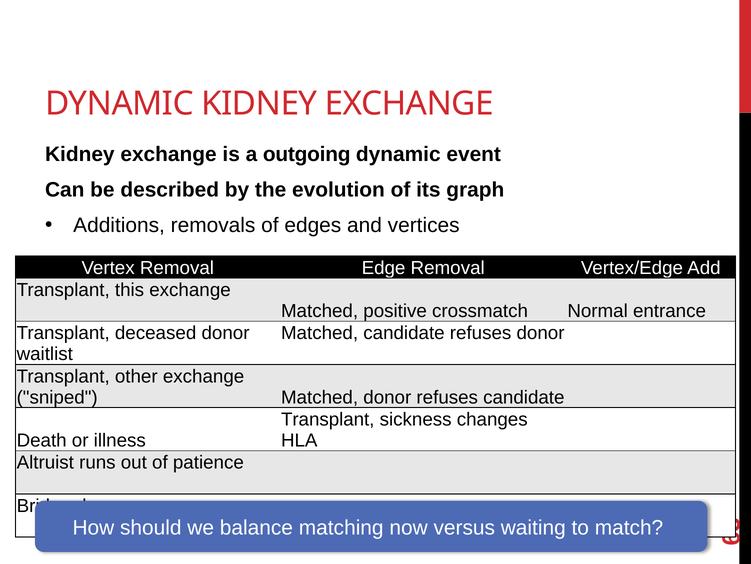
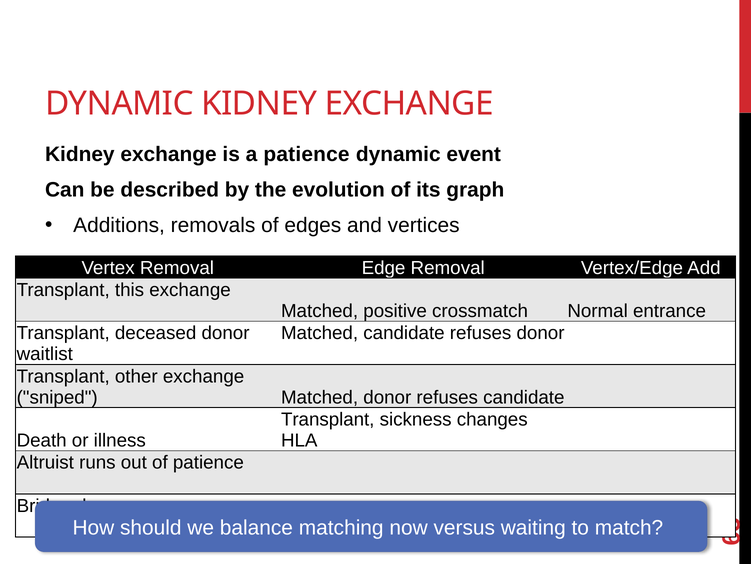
a outgoing: outgoing -> patience
